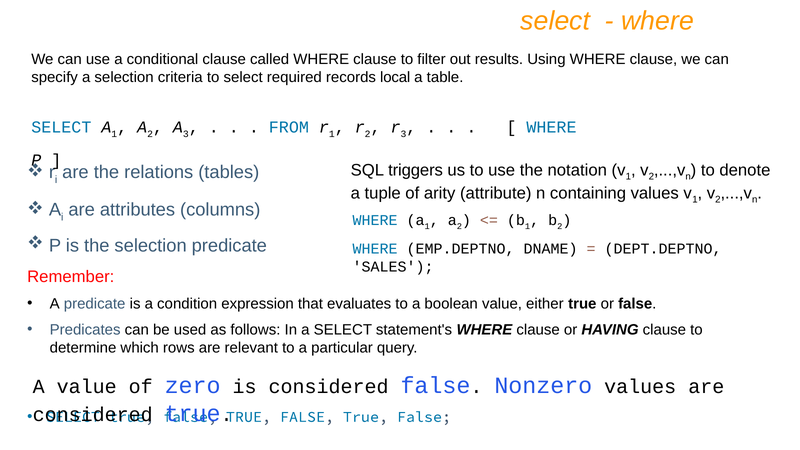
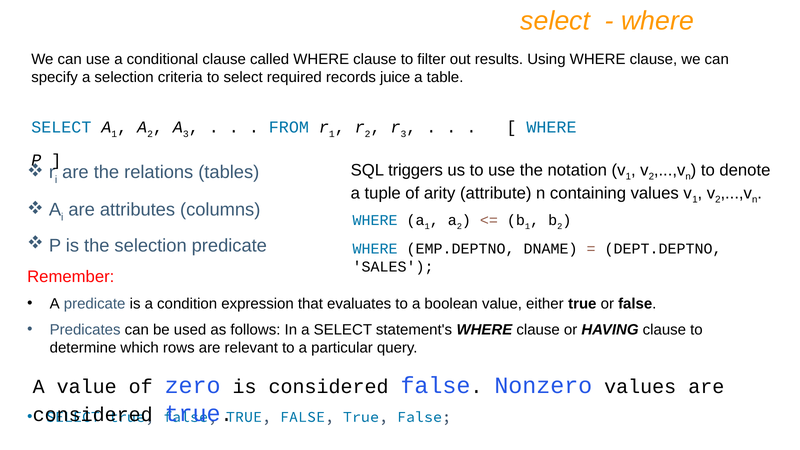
local: local -> juice
